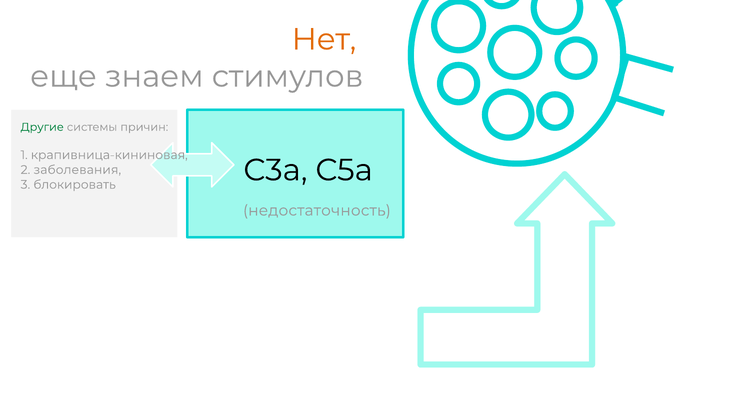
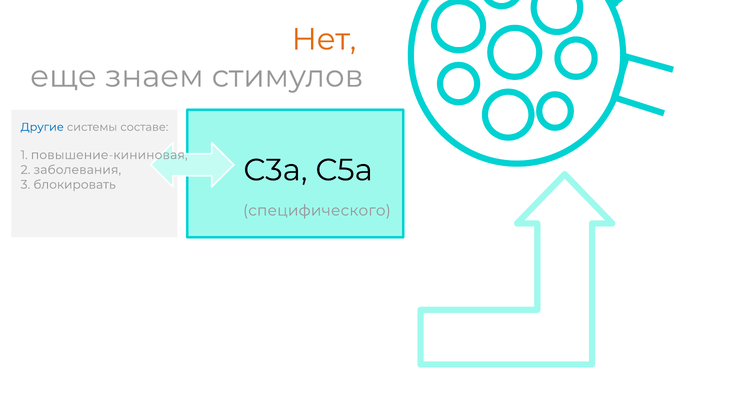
Другие colour: green -> blue
причин: причин -> составе
крапивница-кининовая: крапивница-кининовая -> повышение-кининовая
недостаточность: недостаточность -> специфического
